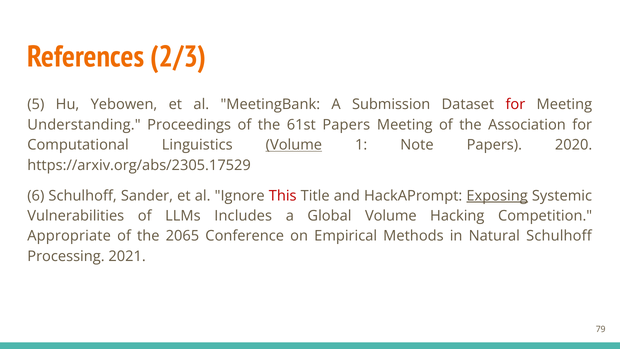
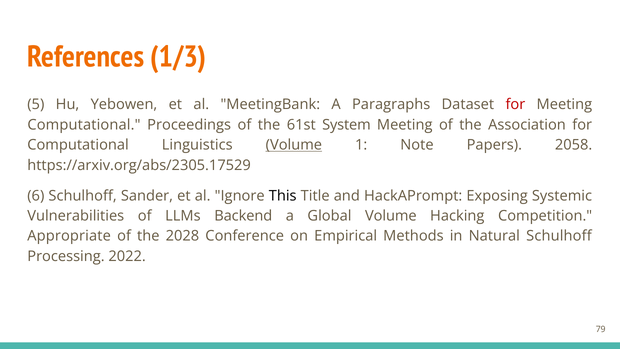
2/3: 2/3 -> 1/3
Submission: Submission -> Paragraphs
Understanding at (84, 125): Understanding -> Computational
61st Papers: Papers -> System
2020: 2020 -> 2058
This colour: red -> black
Exposing underline: present -> none
Includes: Includes -> Backend
2065: 2065 -> 2028
2021: 2021 -> 2022
